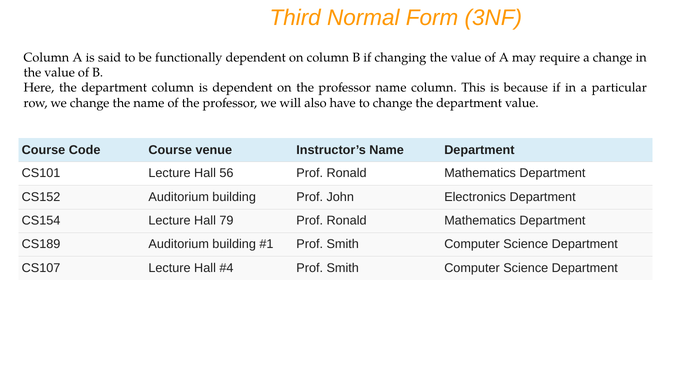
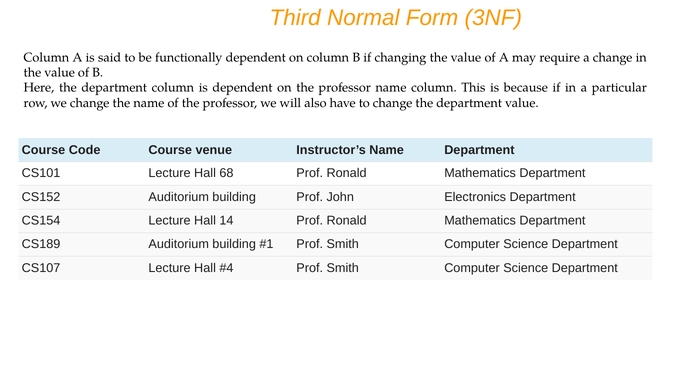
56: 56 -> 68
79: 79 -> 14
